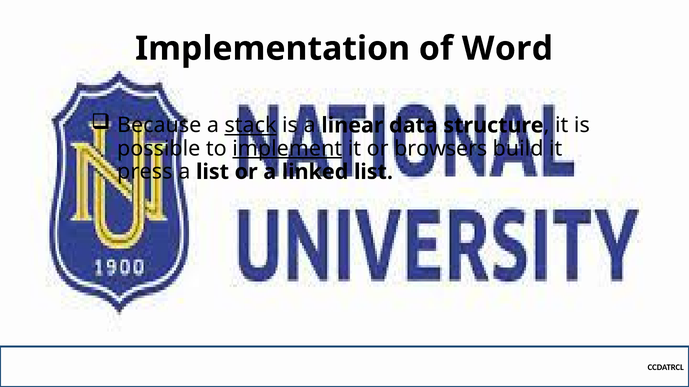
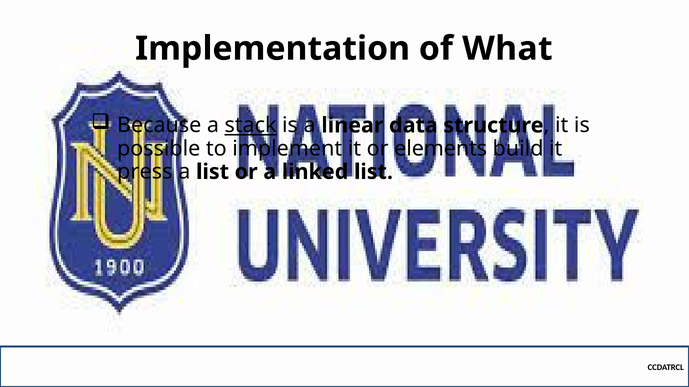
Word: Word -> What
implement underline: present -> none
browsers: browsers -> elements
